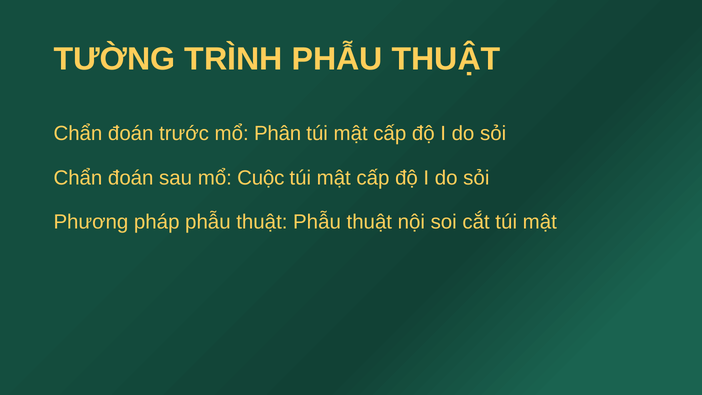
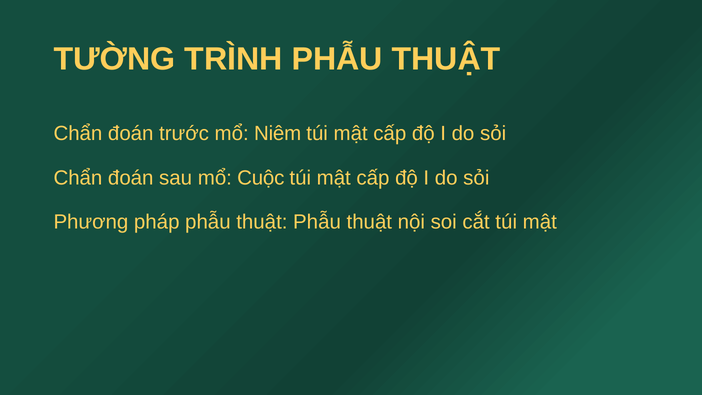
Phân: Phân -> Niêm
